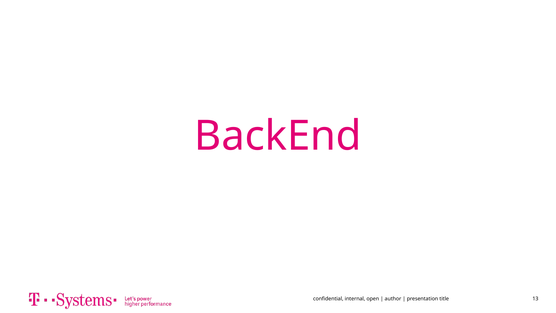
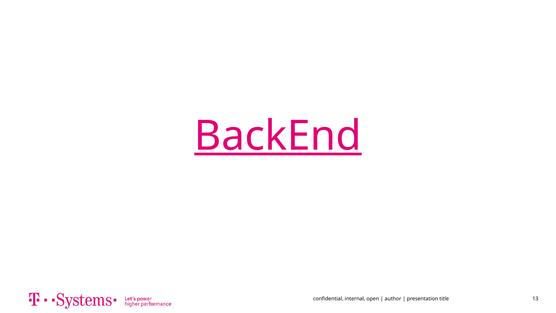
BackEnd underline: none -> present
